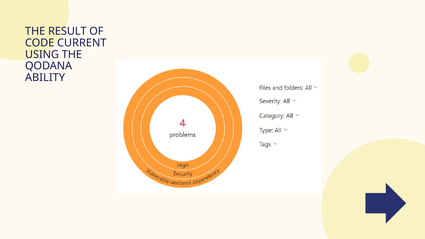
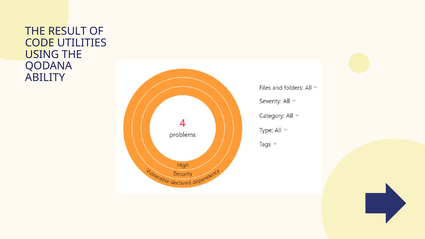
CURRENT: CURRENT -> UTILITIES
